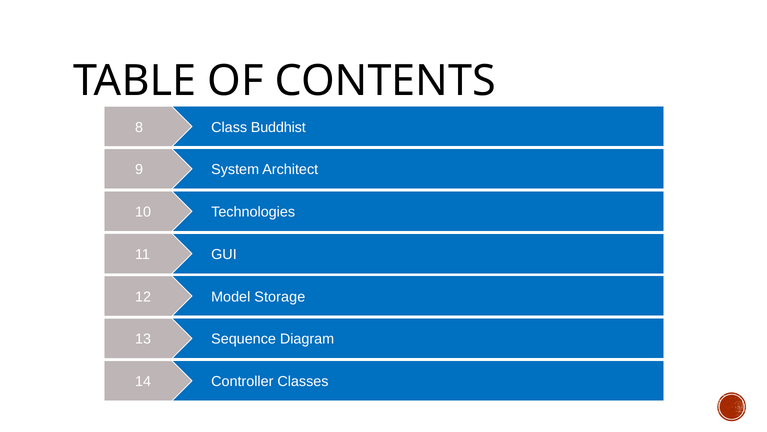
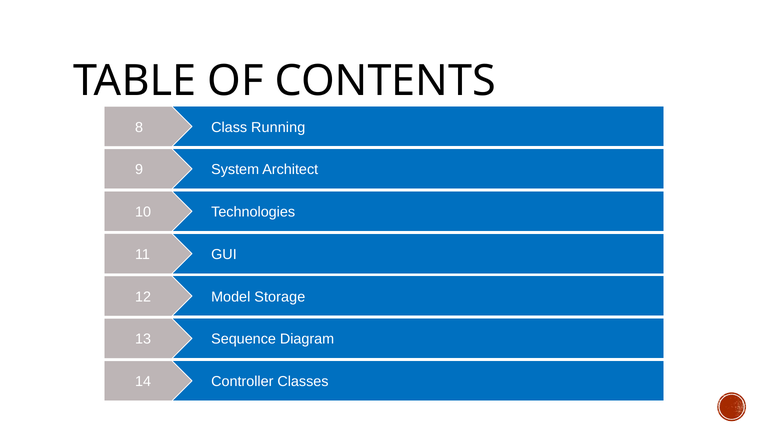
Buddhist: Buddhist -> Running
